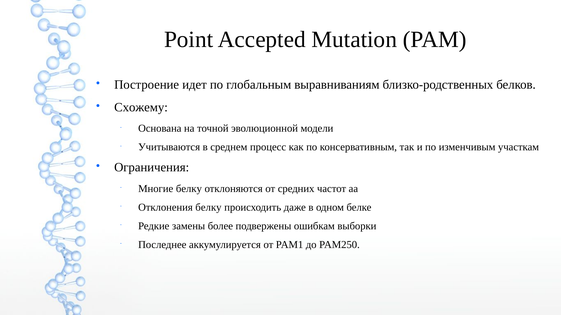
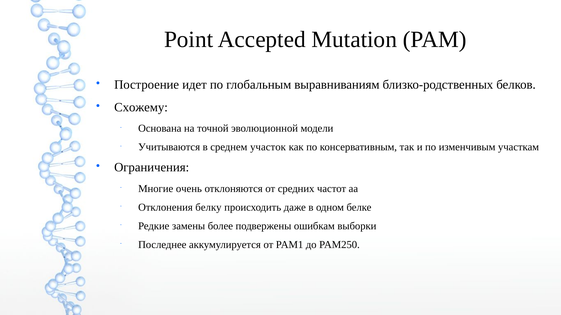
процесс: процесс -> участок
Многие белку: белку -> очень
